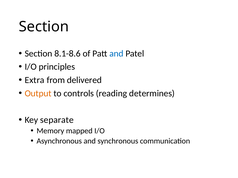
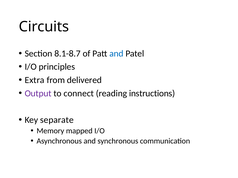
Section at (44, 27): Section -> Circuits
8.1-8.6: 8.1-8.6 -> 8.1-8.7
Output colour: orange -> purple
controls: controls -> connect
determines: determines -> instructions
